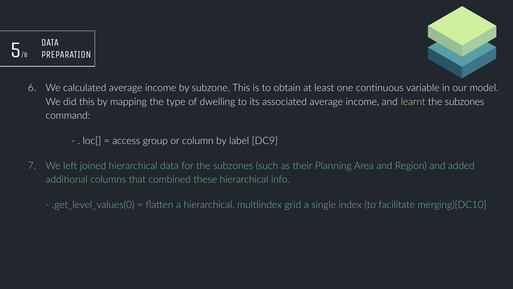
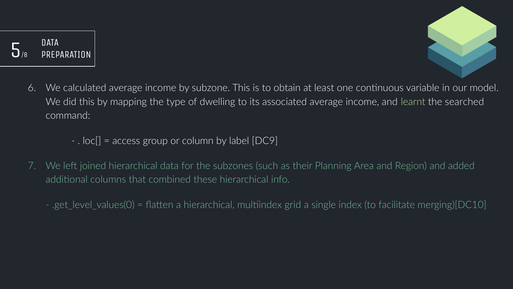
learnt the subzones: subzones -> searched
